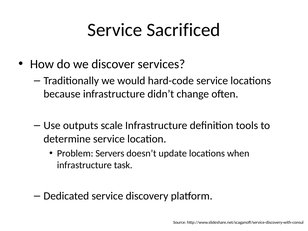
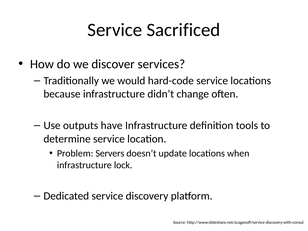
scale: scale -> have
task: task -> lock
